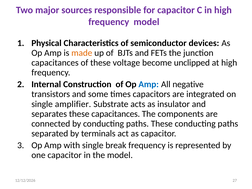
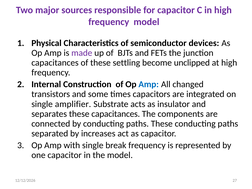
made colour: orange -> purple
voltage: voltage -> settling
negative: negative -> changed
terminals: terminals -> increases
